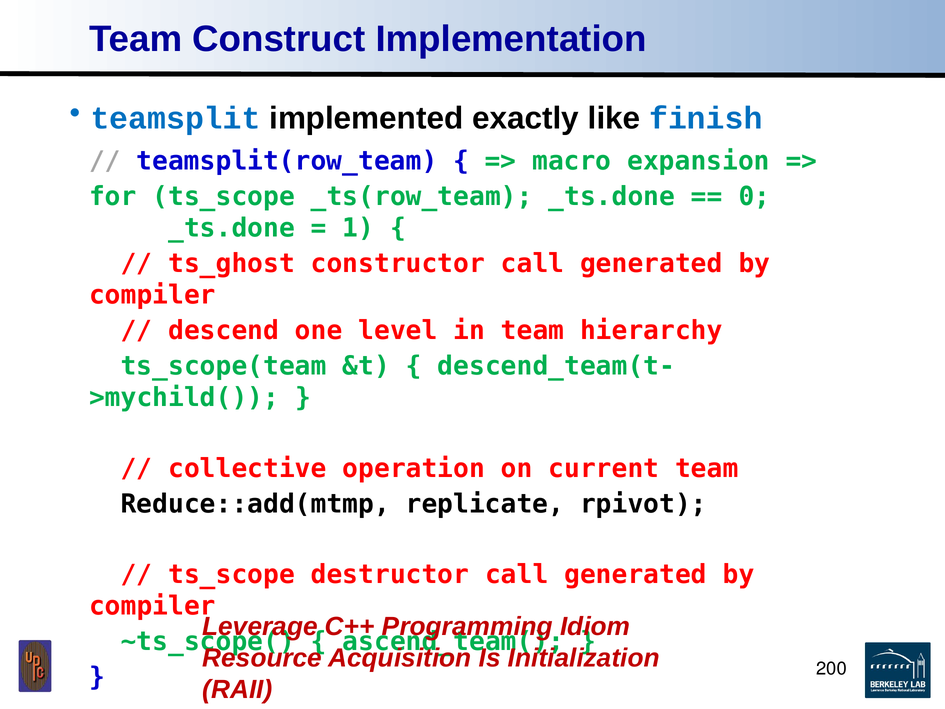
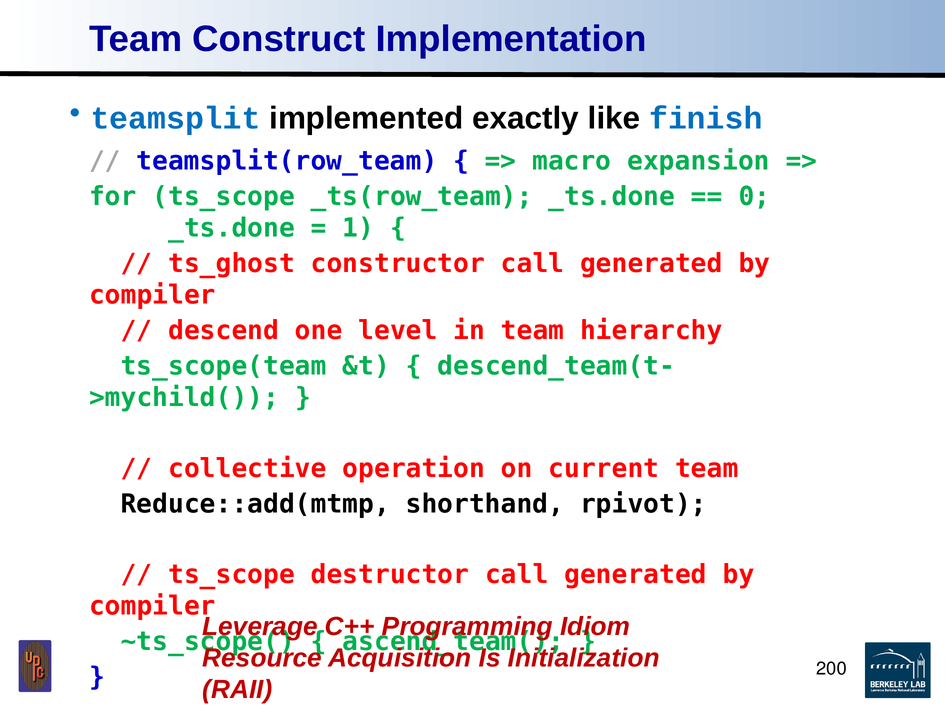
replicate: replicate -> shorthand
